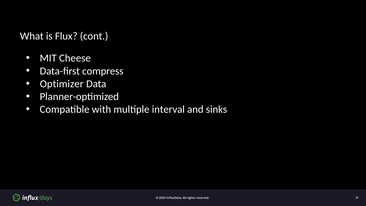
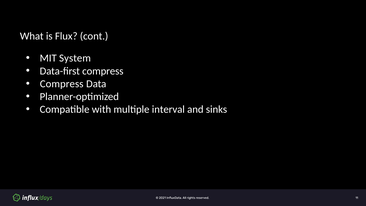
Cheese: Cheese -> System
Optimizer at (62, 84): Optimizer -> Compress
